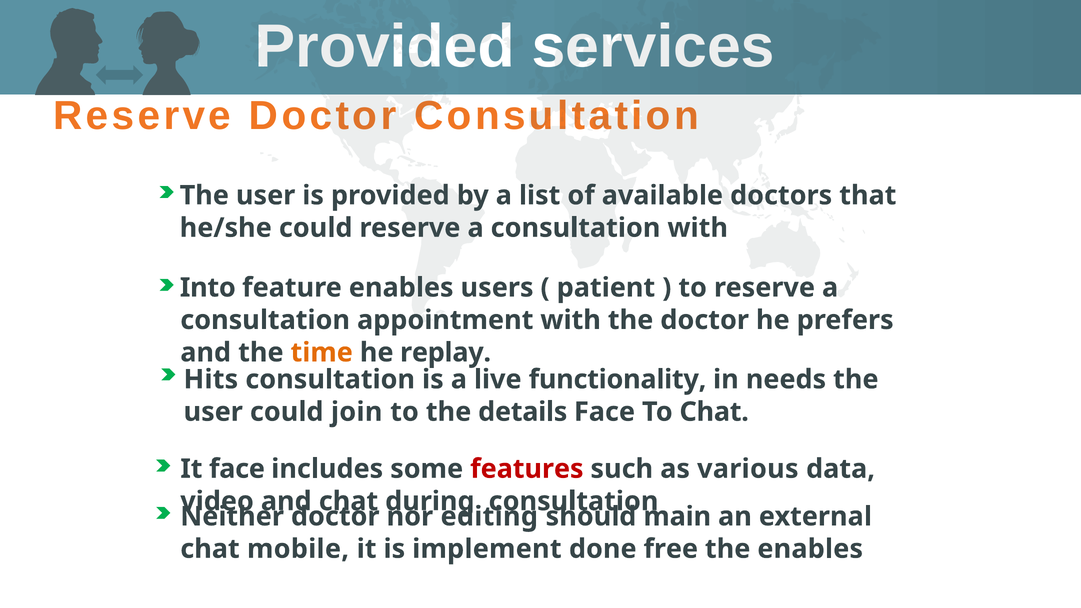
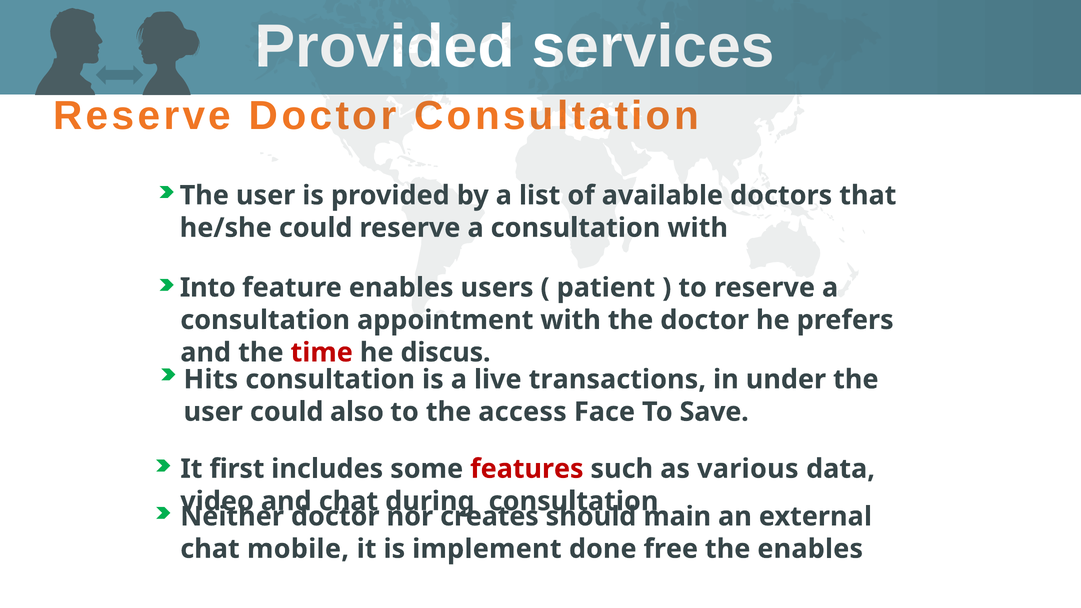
time colour: orange -> red
replay: replay -> discus
functionality: functionality -> transactions
needs: needs -> under
join: join -> also
details: details -> access
To Chat: Chat -> Save
It face: face -> first
editing: editing -> creates
